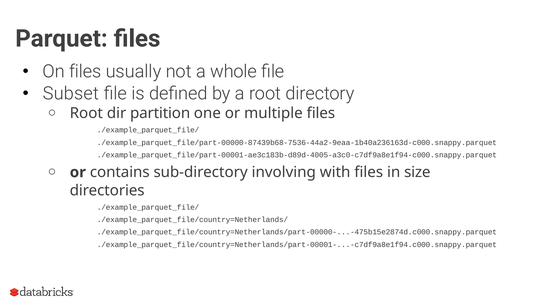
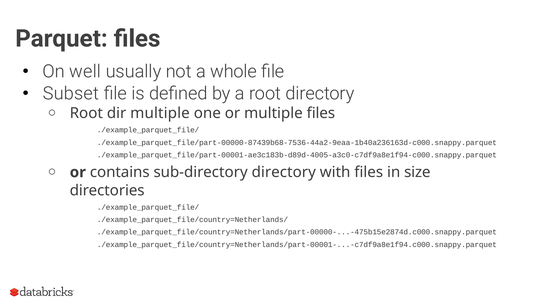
On files: files -> well
dir partition: partition -> multiple
sub-directory involving: involving -> directory
